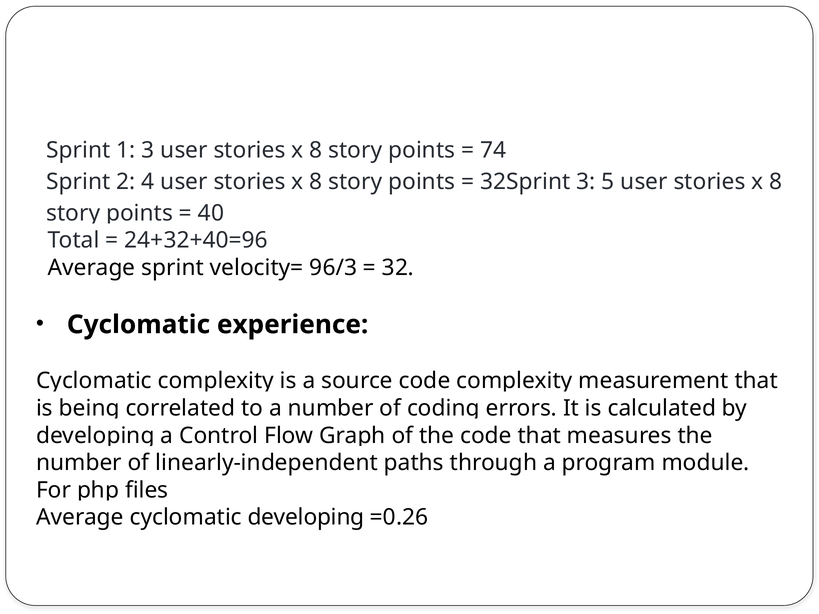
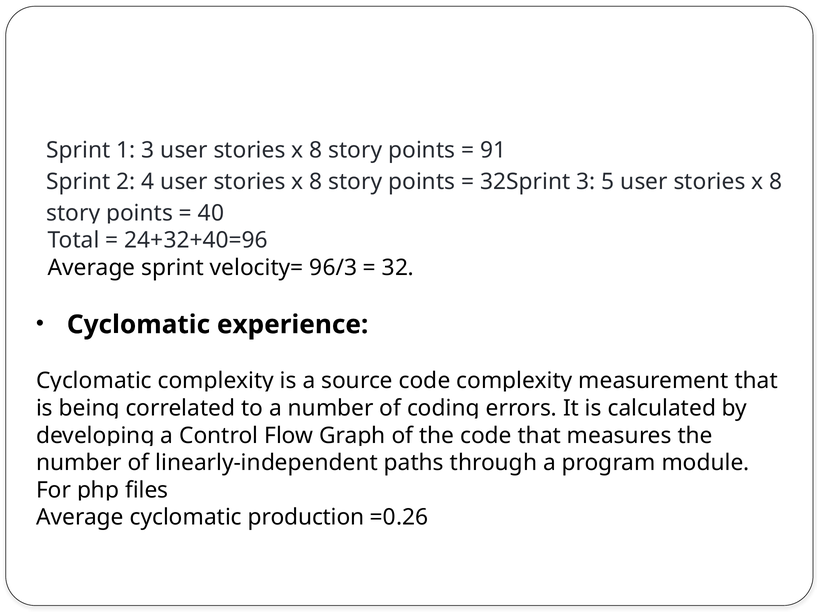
74: 74 -> 91
cyclomatic developing: developing -> production
